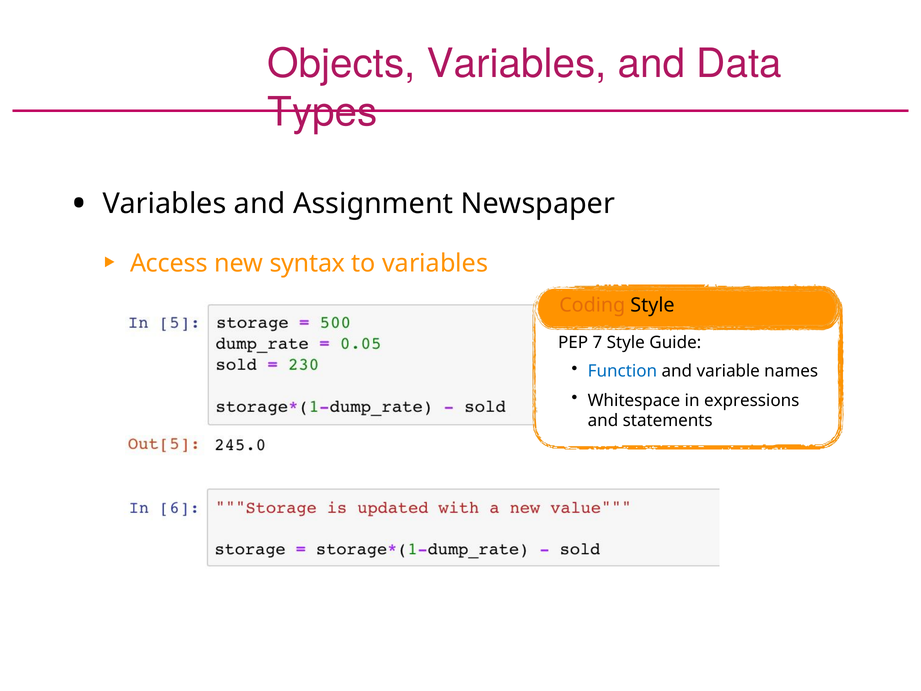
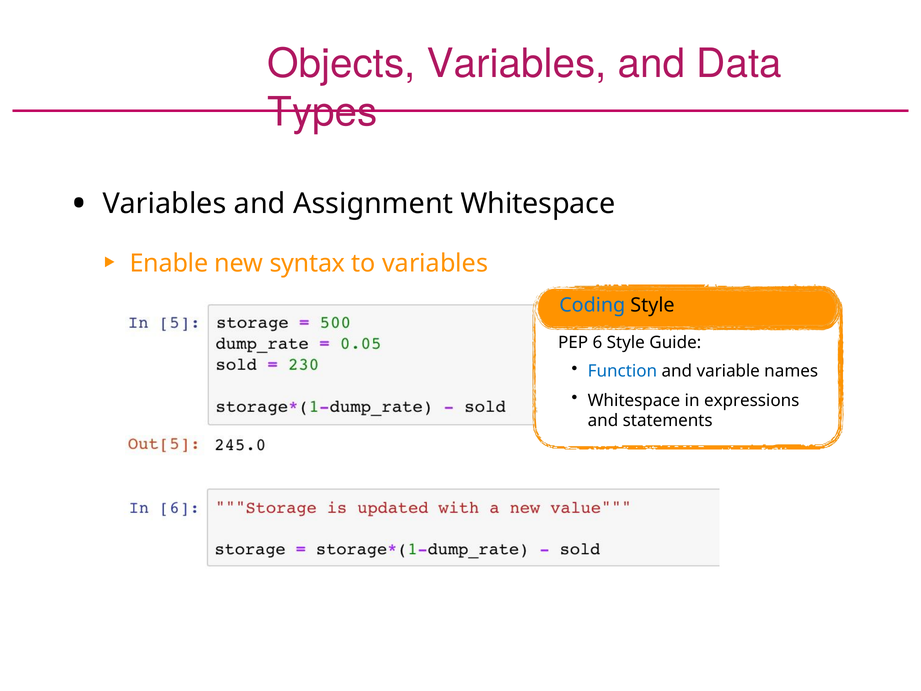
Assignment Newspaper: Newspaper -> Whitespace
Access: Access -> Enable
Coding colour: orange -> blue
7: 7 -> 6
